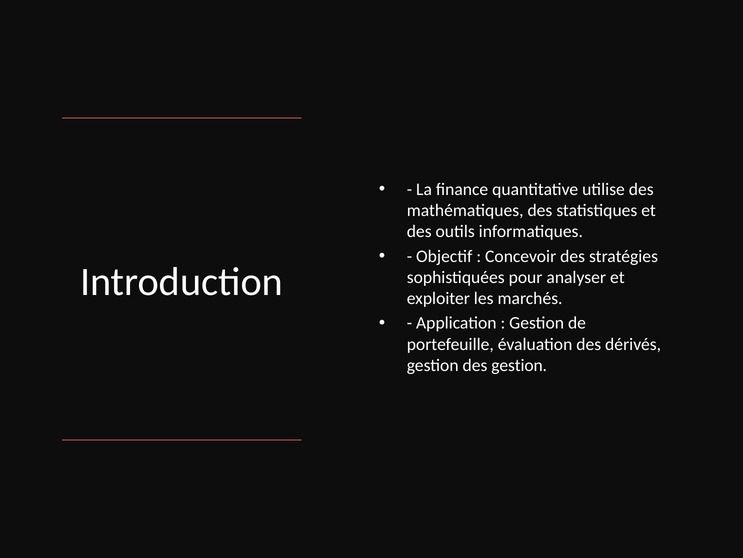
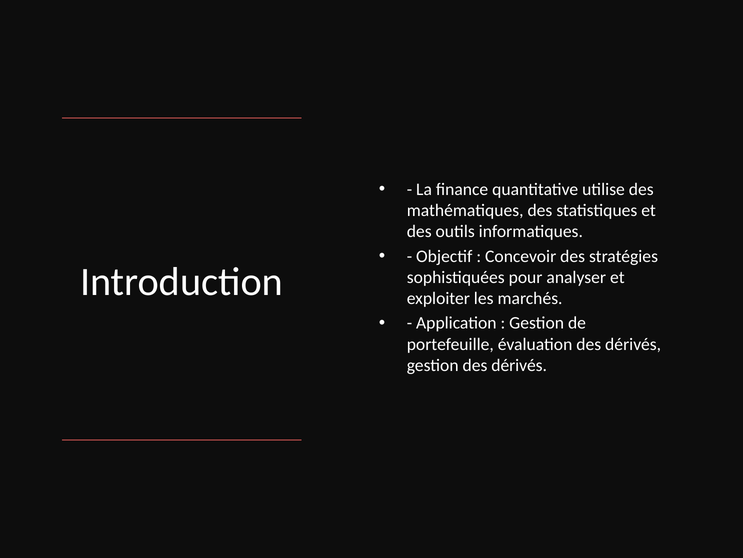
gestion des gestion: gestion -> dérivés
